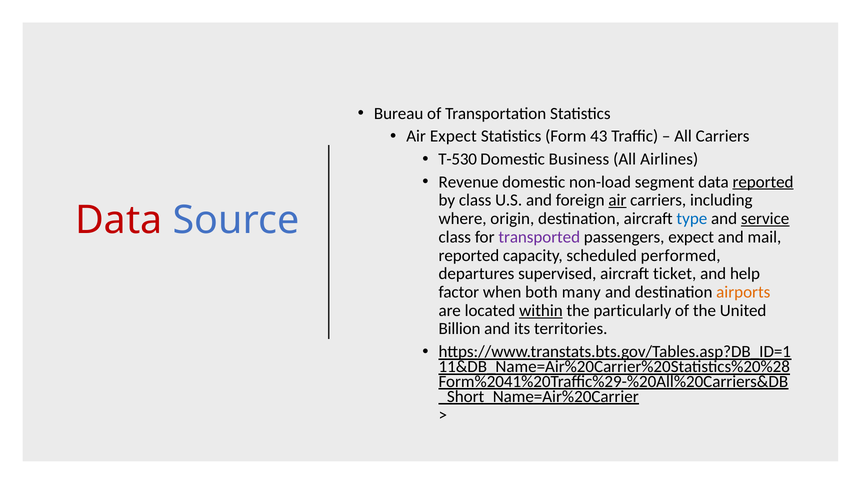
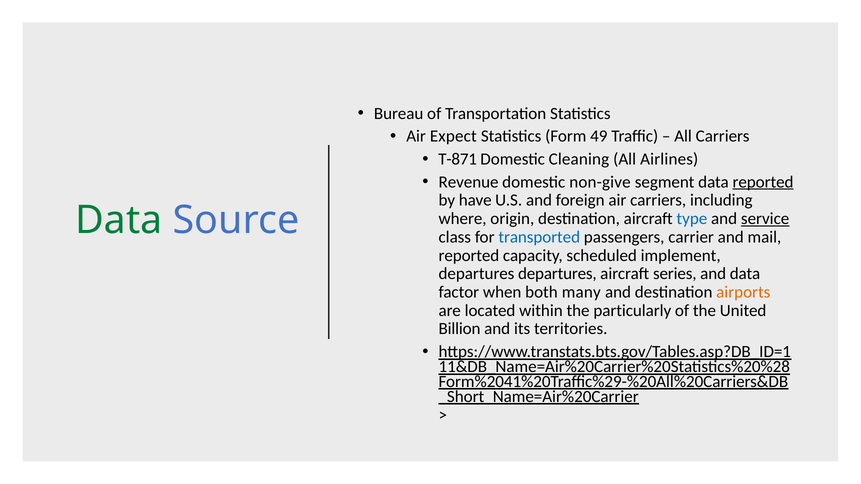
43: 43 -> 49
T-530: T-530 -> T-871
Business: Business -> Cleaning
non-load: non-load -> non-give
by class: class -> have
air at (617, 200) underline: present -> none
Data at (119, 221) colour: red -> green
transported colour: purple -> blue
passengers expect: expect -> carrier
performed: performed -> implement
departures supervised: supervised -> departures
ticket: ticket -> series
and help: help -> data
within underline: present -> none
